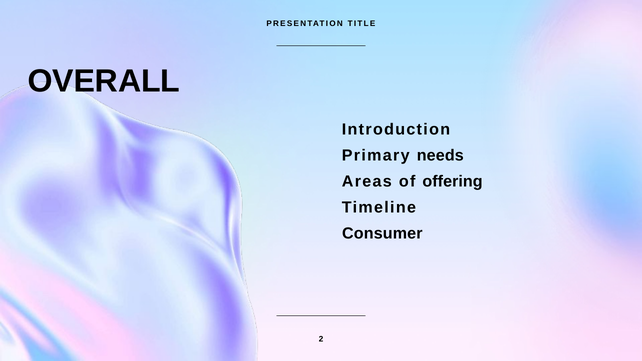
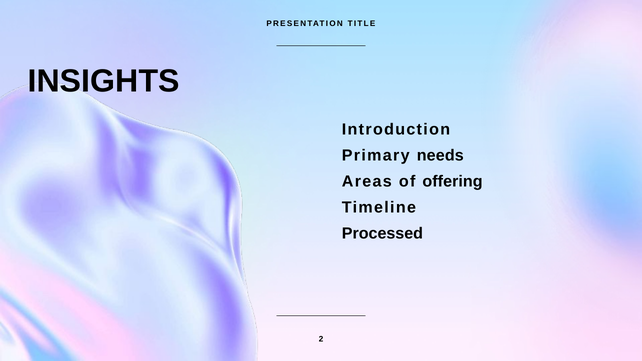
OVERALL: OVERALL -> INSIGHTS
Consumer: Consumer -> Processed
